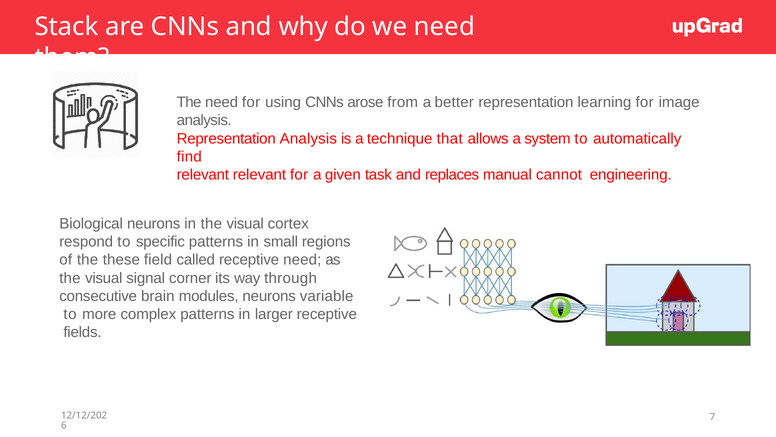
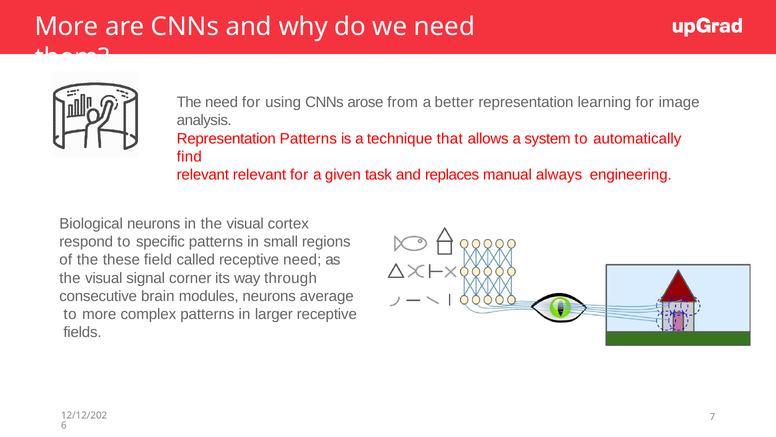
Stack at (67, 27): Stack -> More
Representation Analysis: Analysis -> Patterns
cannot: cannot -> always
variable: variable -> average
